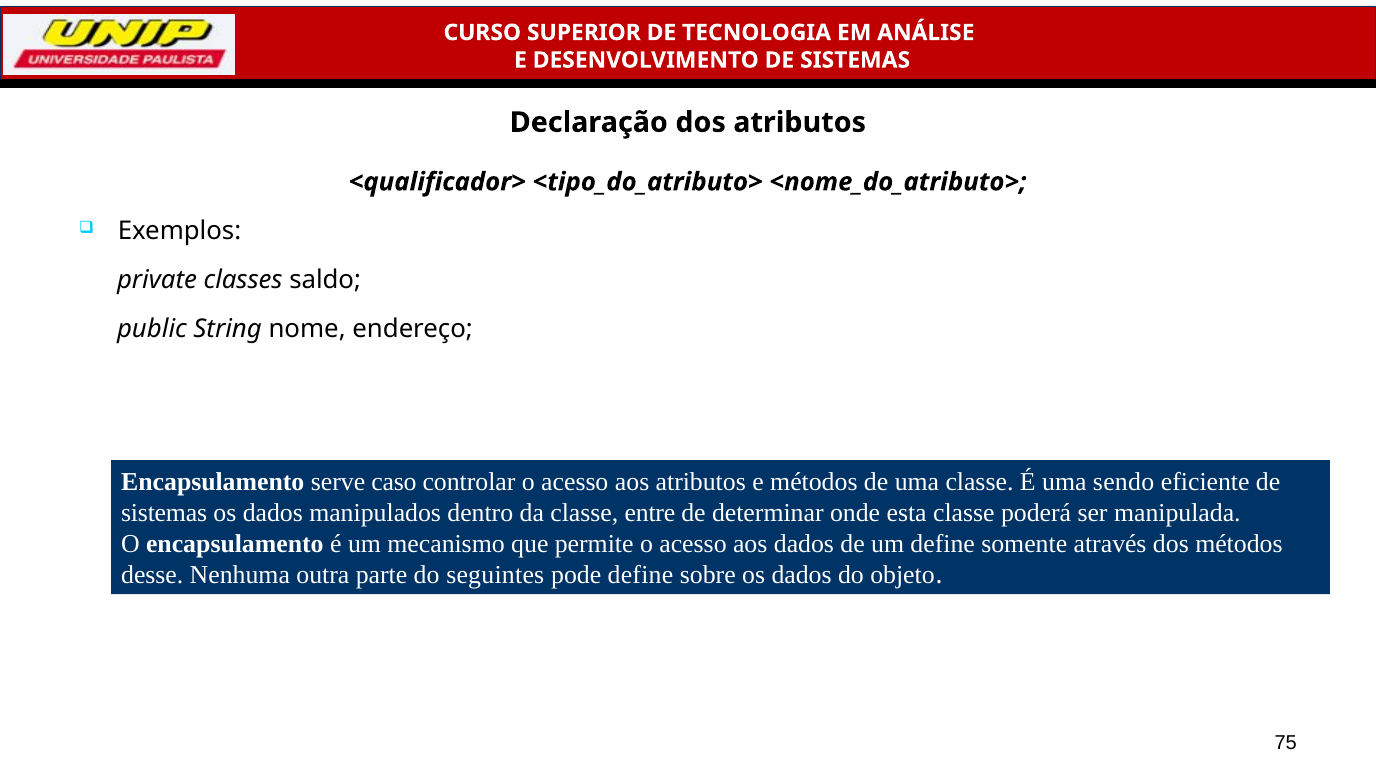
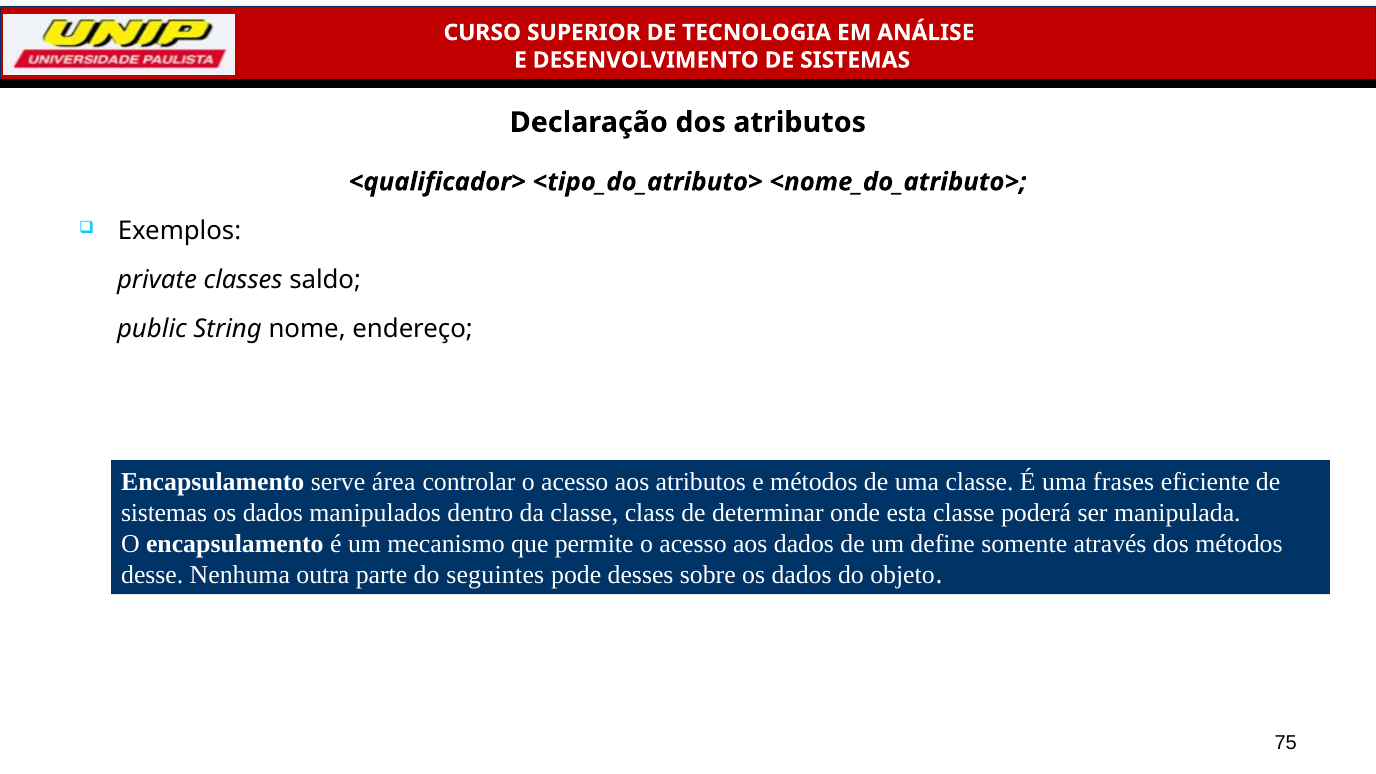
caso: caso -> área
sendo: sendo -> frases
entre: entre -> class
pode define: define -> desses
